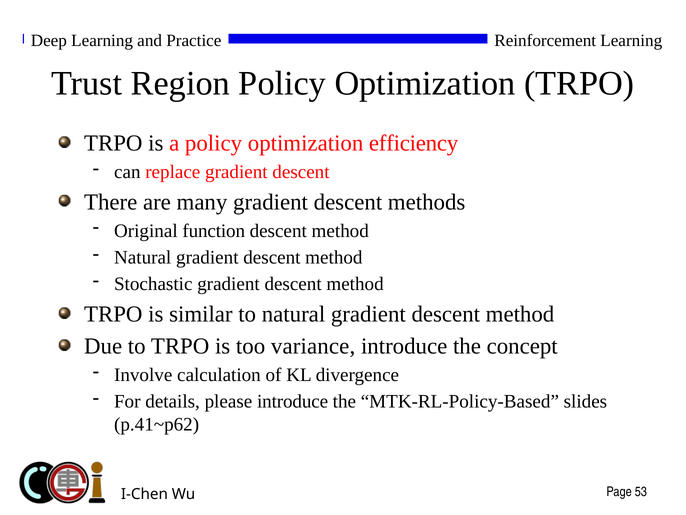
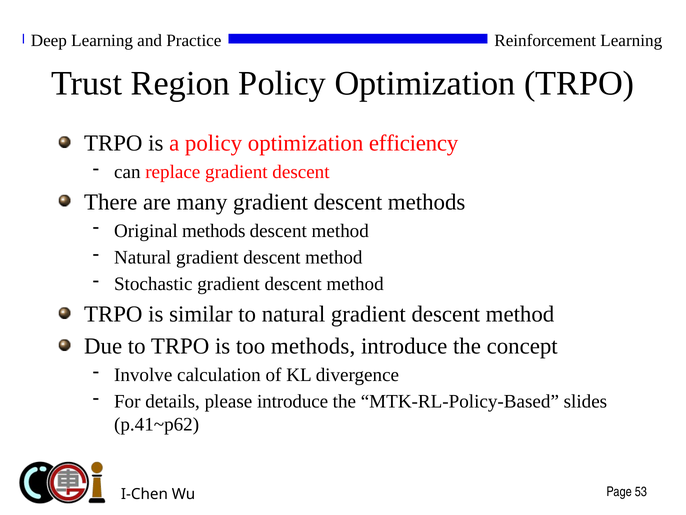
Original function: function -> methods
too variance: variance -> methods
